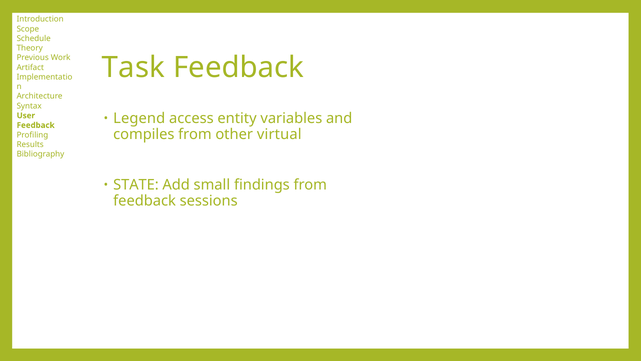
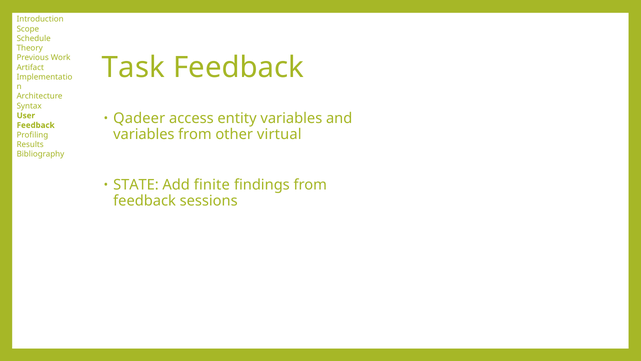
Legend: Legend -> Qadeer
compiles at (144, 134): compiles -> variables
small: small -> finite
